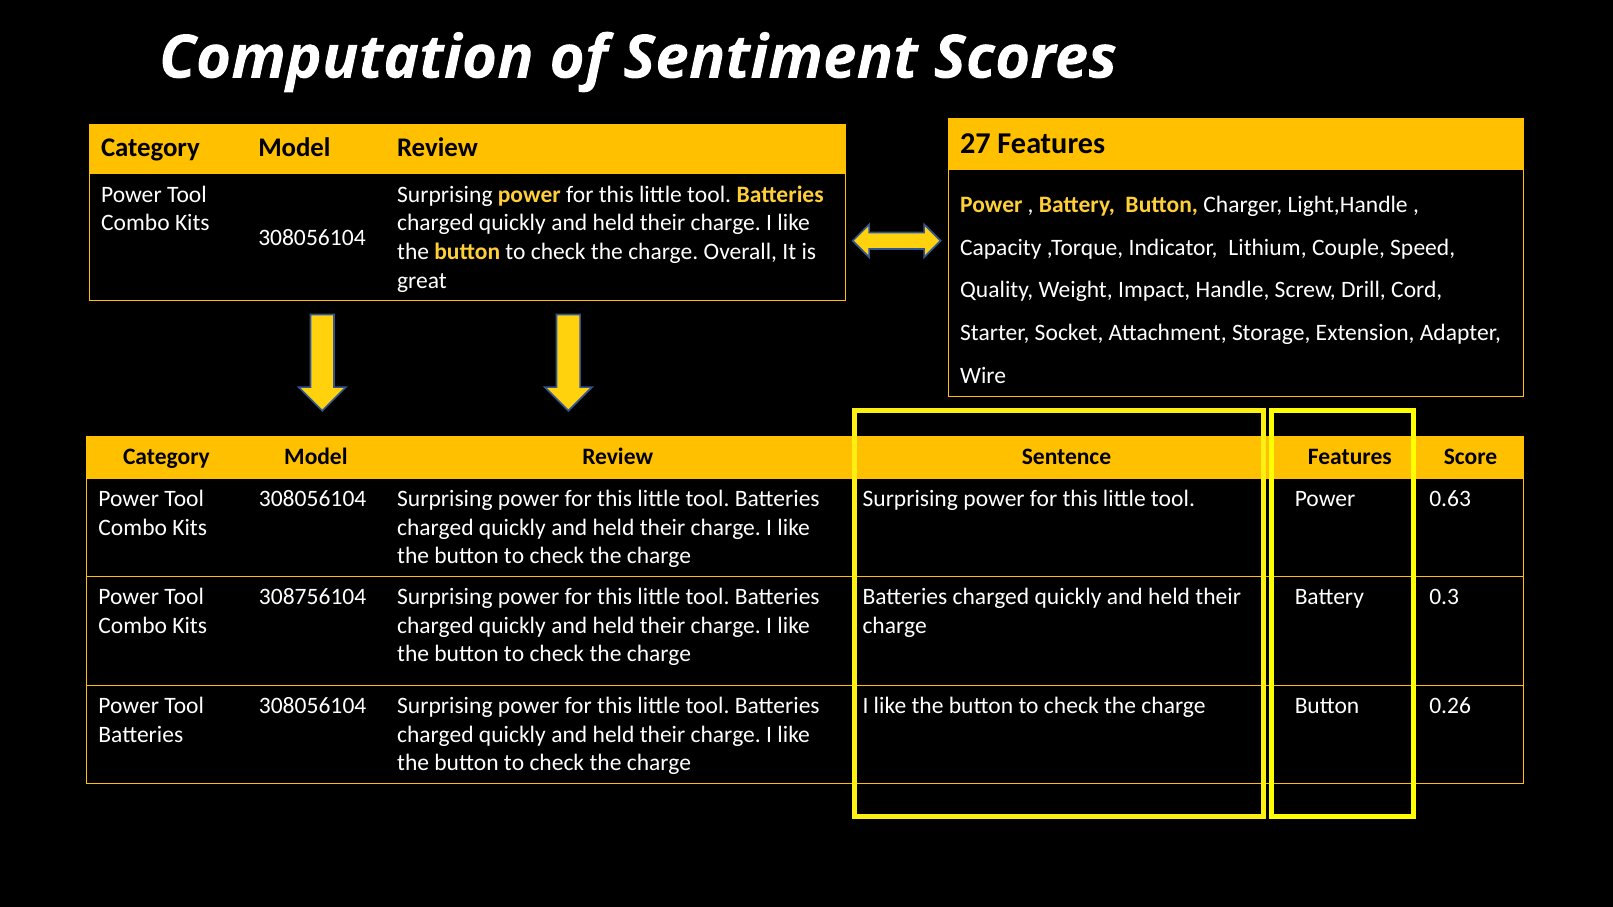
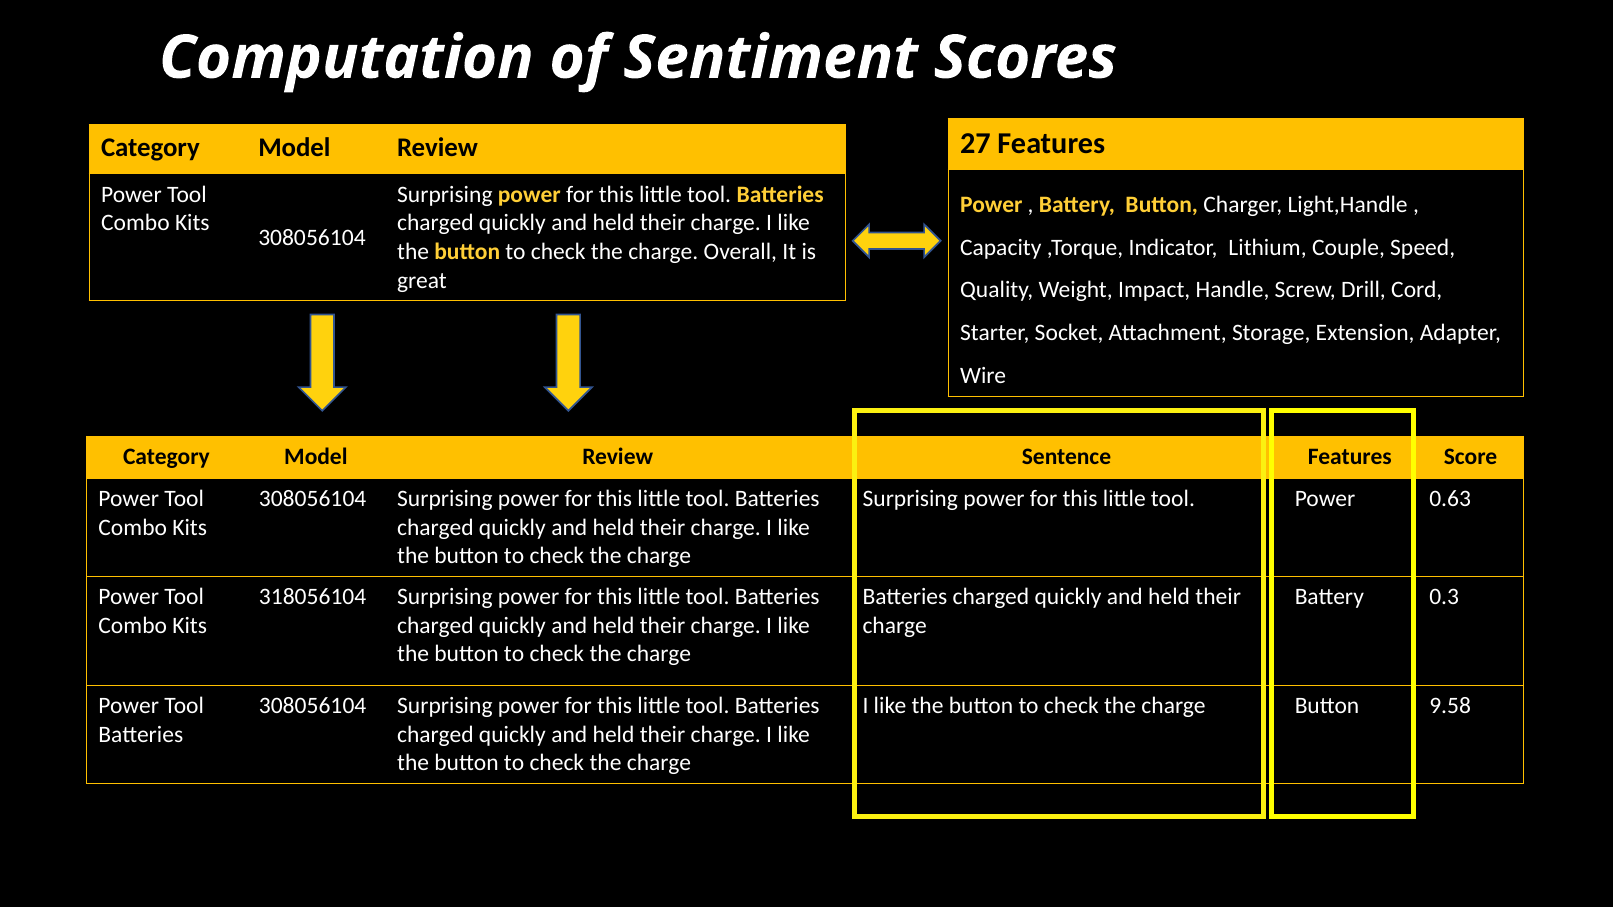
308756104: 308756104 -> 318056104
0.26: 0.26 -> 9.58
